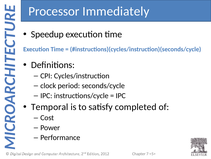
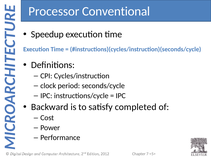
Immediately: Immediately -> Conventional
Temporal: Temporal -> Backward
